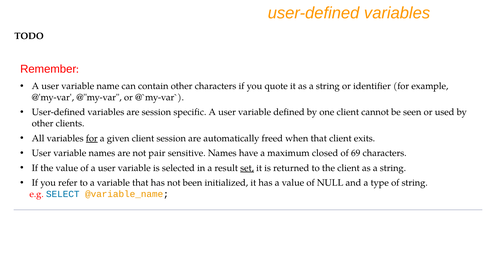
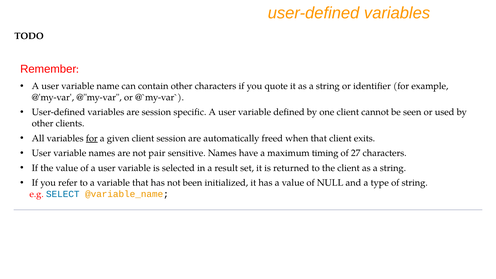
closed: closed -> timing
69: 69 -> 27
set underline: present -> none
